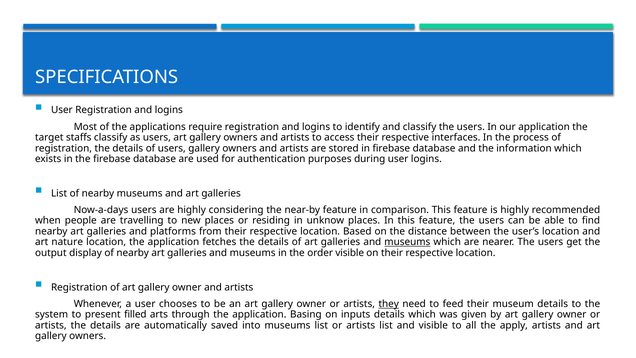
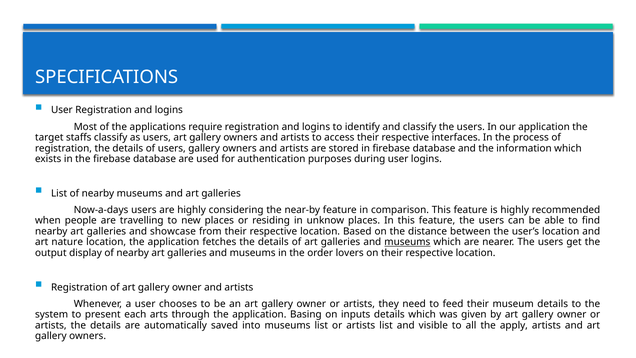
platforms: platforms -> showcase
order visible: visible -> lovers
they underline: present -> none
filled: filled -> each
